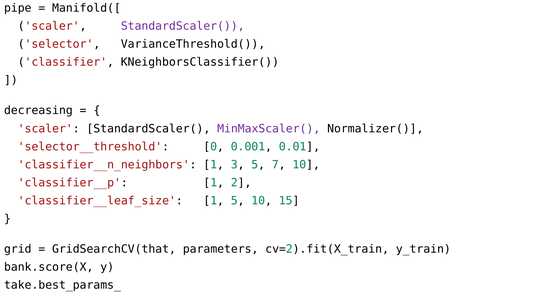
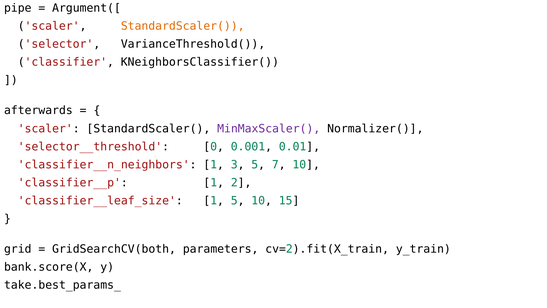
Manifold([: Manifold([ -> Argument([
StandardScaler( at (183, 26) colour: purple -> orange
decreasing: decreasing -> afterwards
GridSearchCV(that: GridSearchCV(that -> GridSearchCV(both
